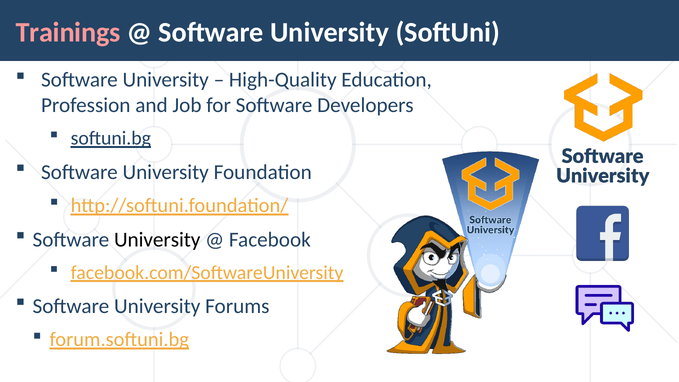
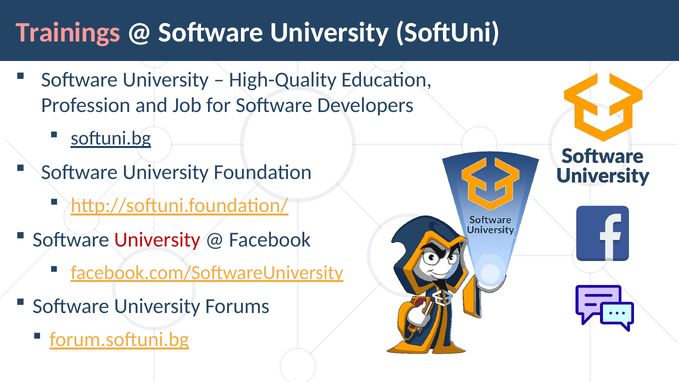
University at (157, 240) colour: black -> red
